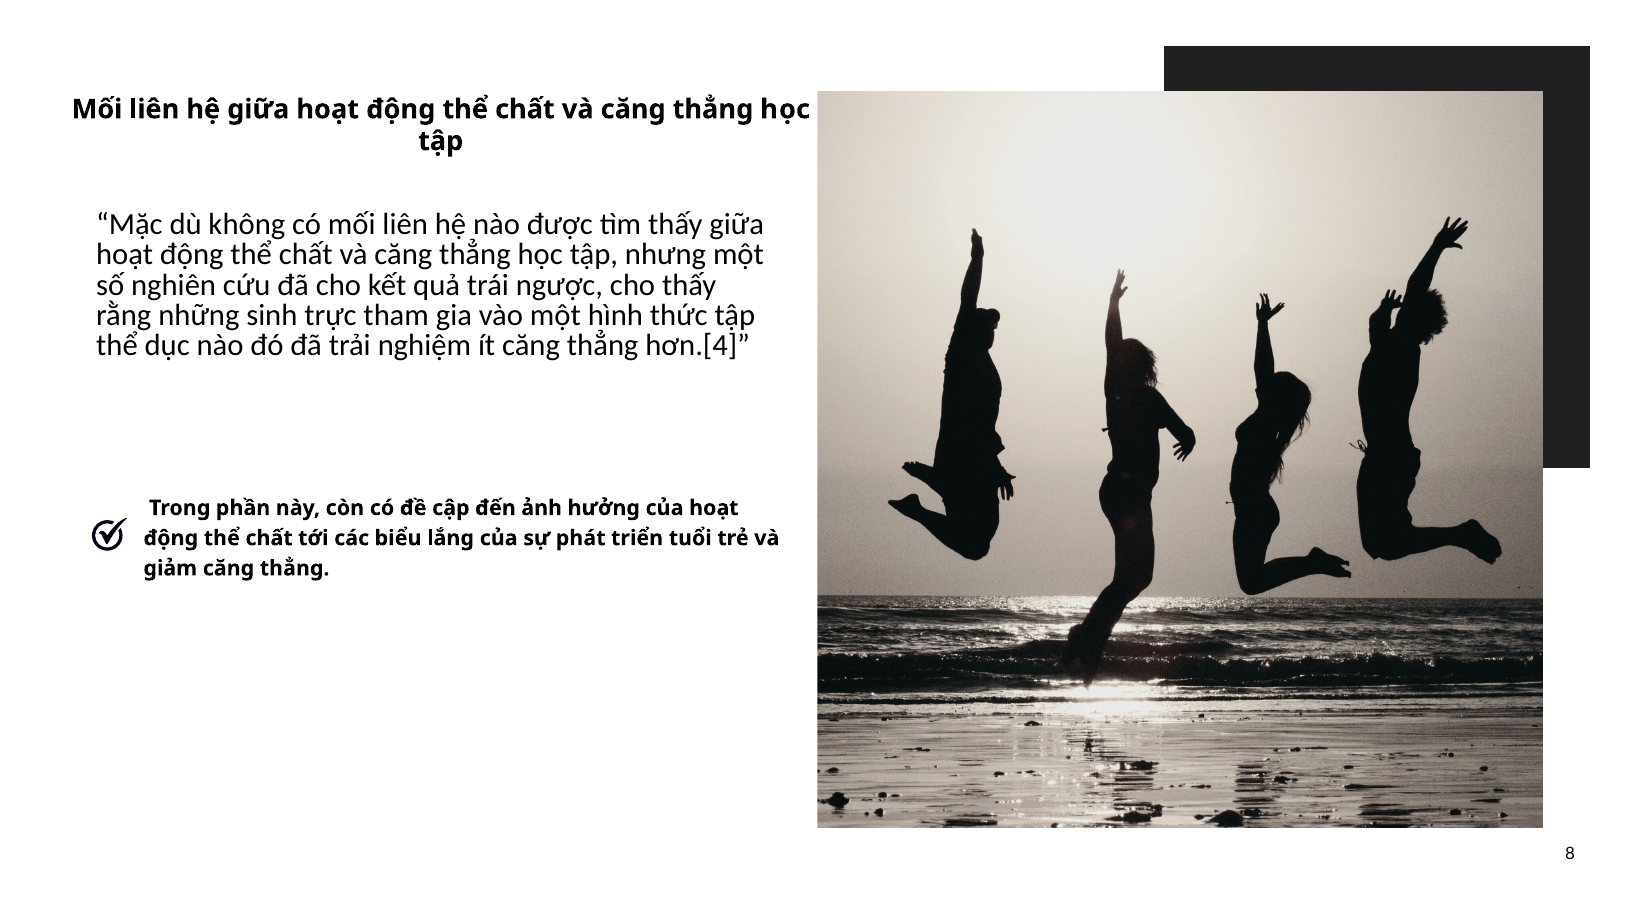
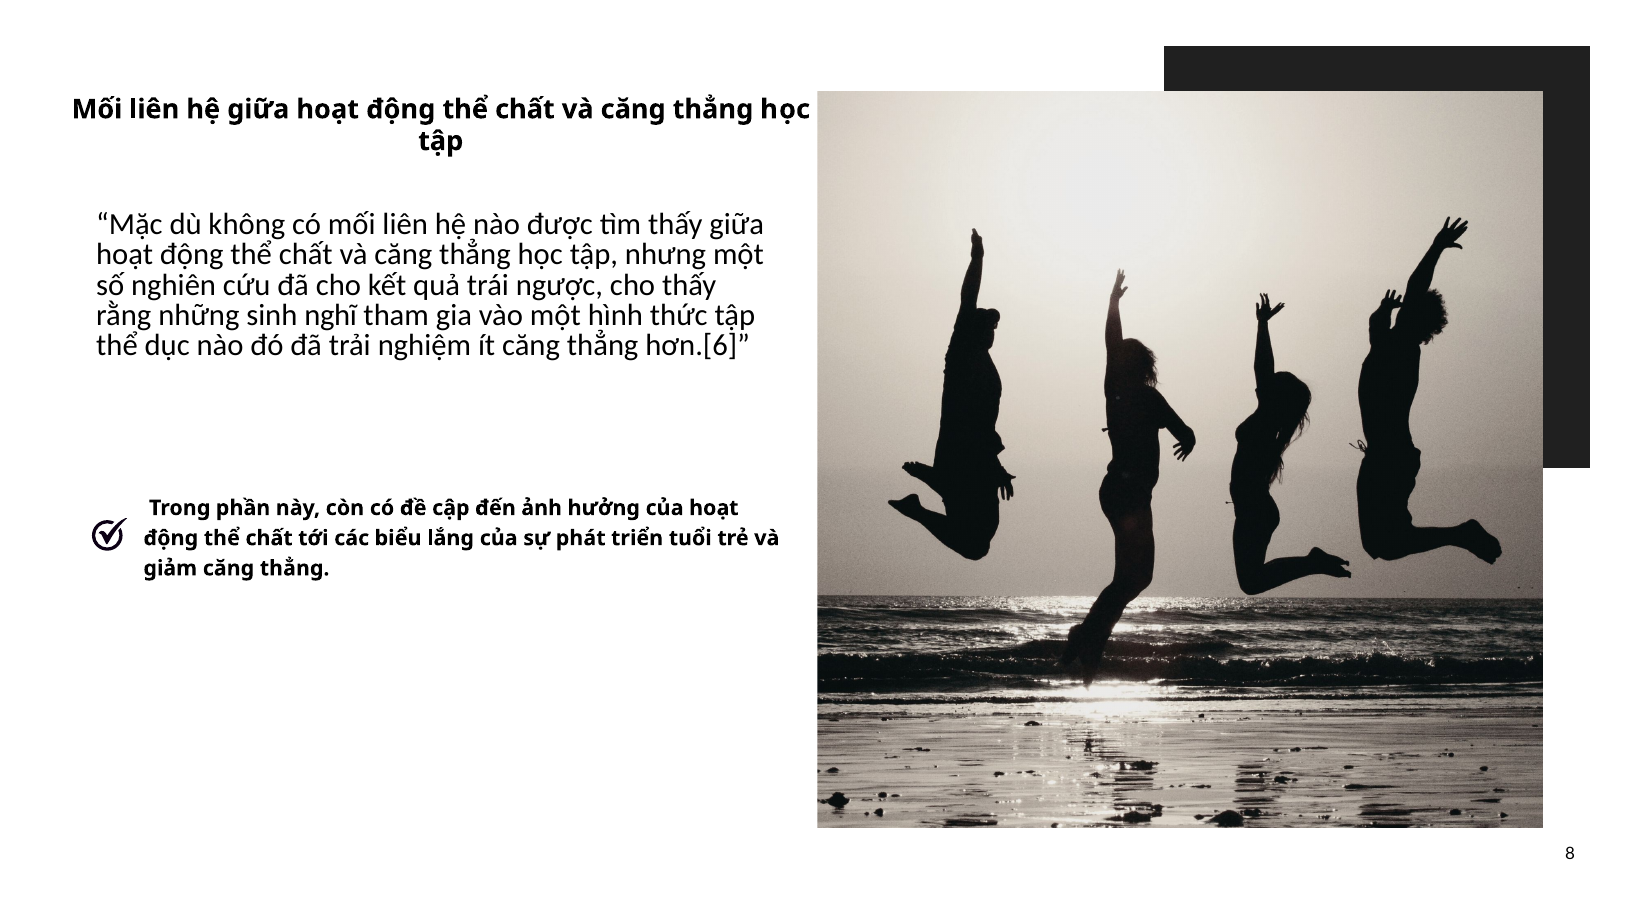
trực: trực -> nghĩ
hơn.[4: hơn.[4 -> hơn.[6
